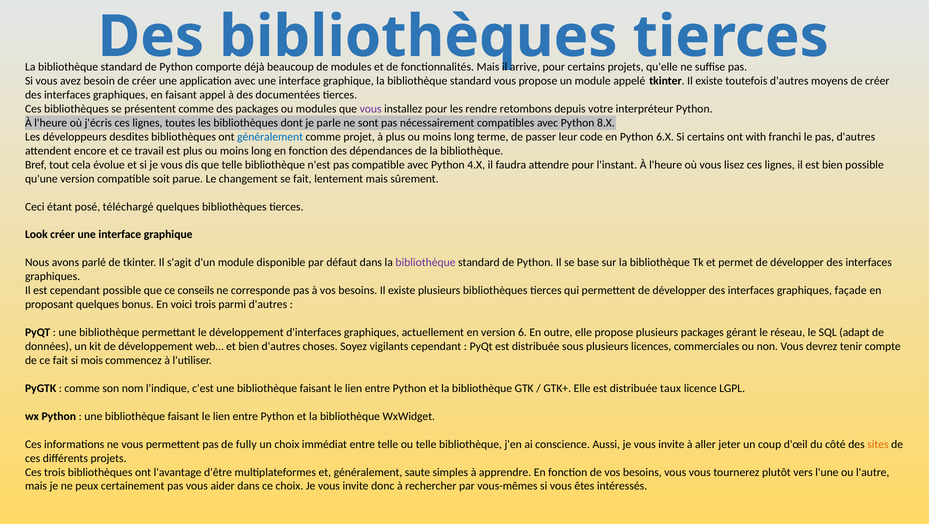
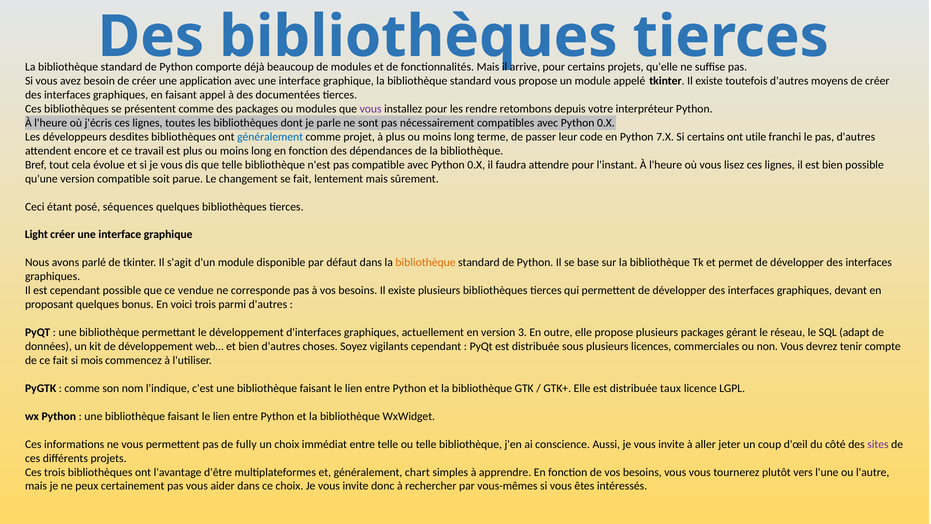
compatibles avec Python 8.X: 8.X -> 0.X
6.X: 6.X -> 7.X
with: with -> utile
compatible avec Python 4.X: 4.X -> 0.X
téléchargé: téléchargé -> séquences
Look: Look -> Light
bibliothèque at (425, 262) colour: purple -> orange
conseils: conseils -> vendue
façade: façade -> devant
6: 6 -> 3
sites colour: orange -> purple
saute: saute -> chart
